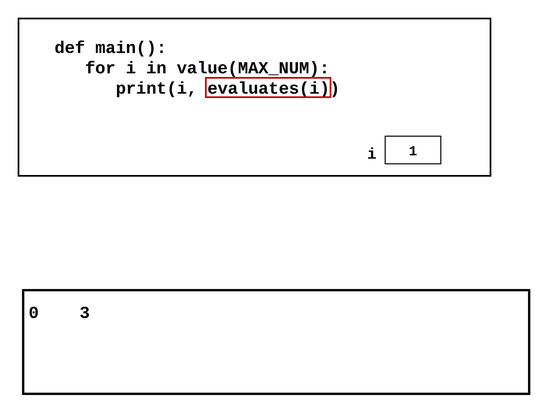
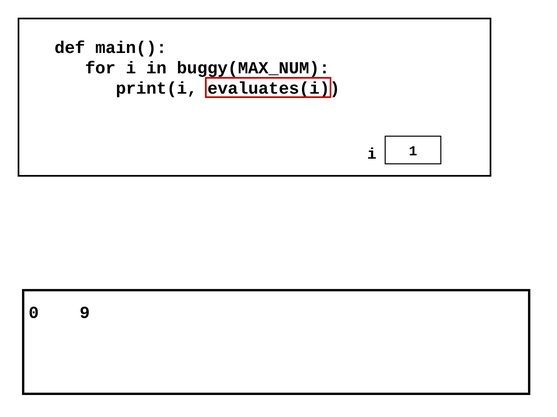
value(MAX_NUM: value(MAX_NUM -> buggy(MAX_NUM
3: 3 -> 9
